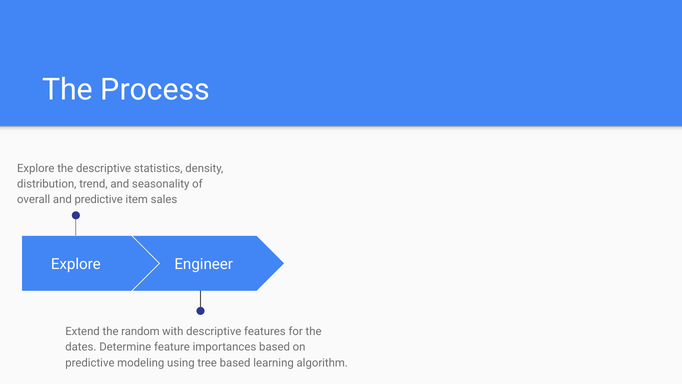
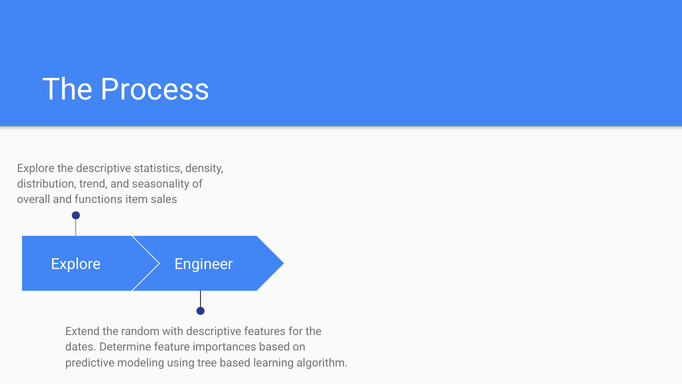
and predictive: predictive -> functions
